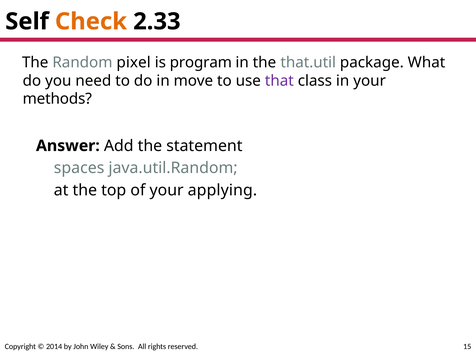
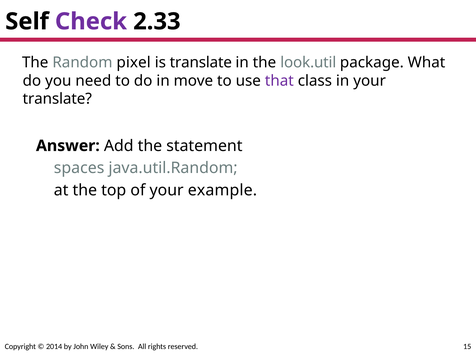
Check colour: orange -> purple
is program: program -> translate
that.util: that.util -> look.util
methods at (57, 99): methods -> translate
applying: applying -> example
